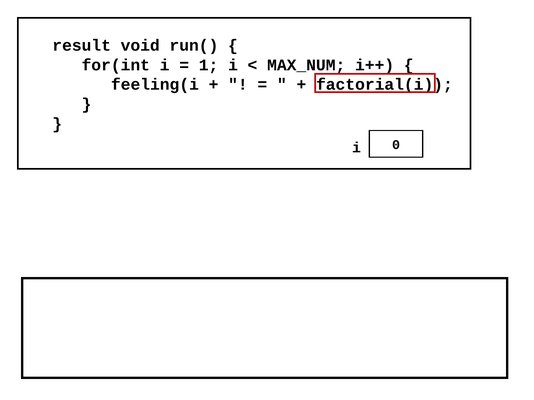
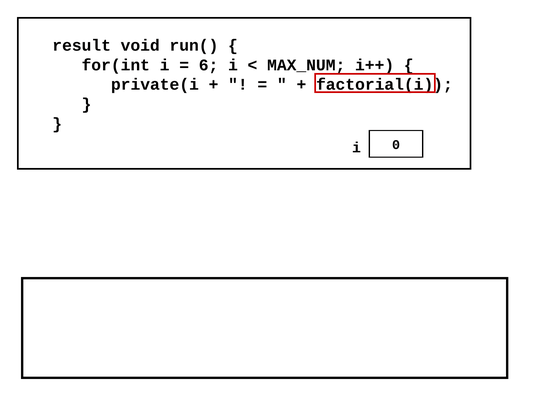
1: 1 -> 6
feeling(i: feeling(i -> private(i
